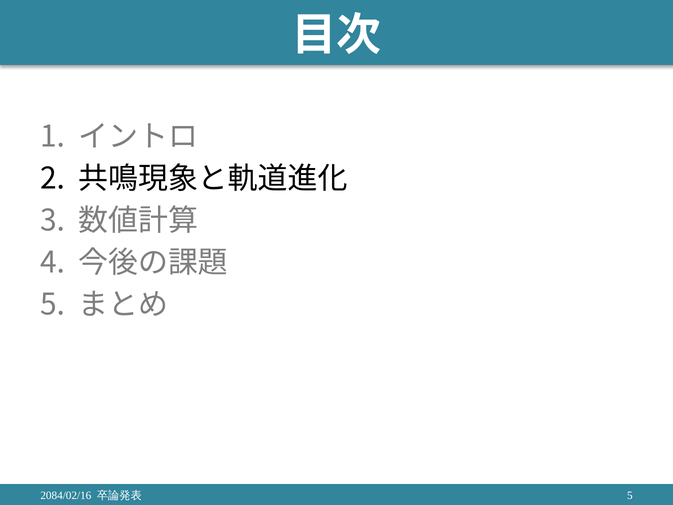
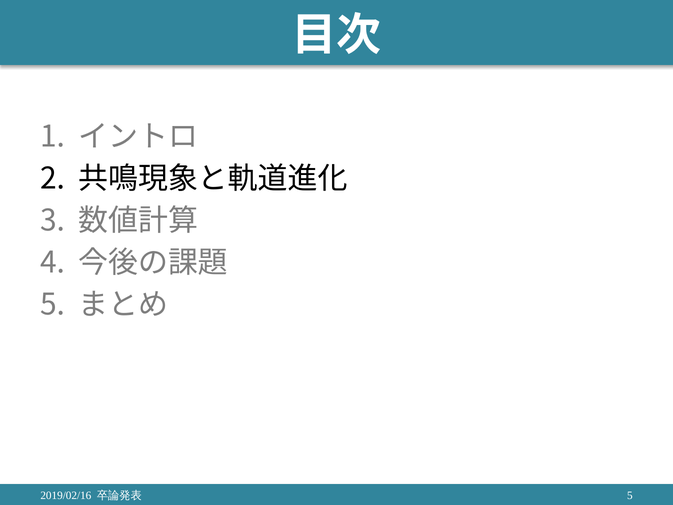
2084/02/16: 2084/02/16 -> 2019/02/16
